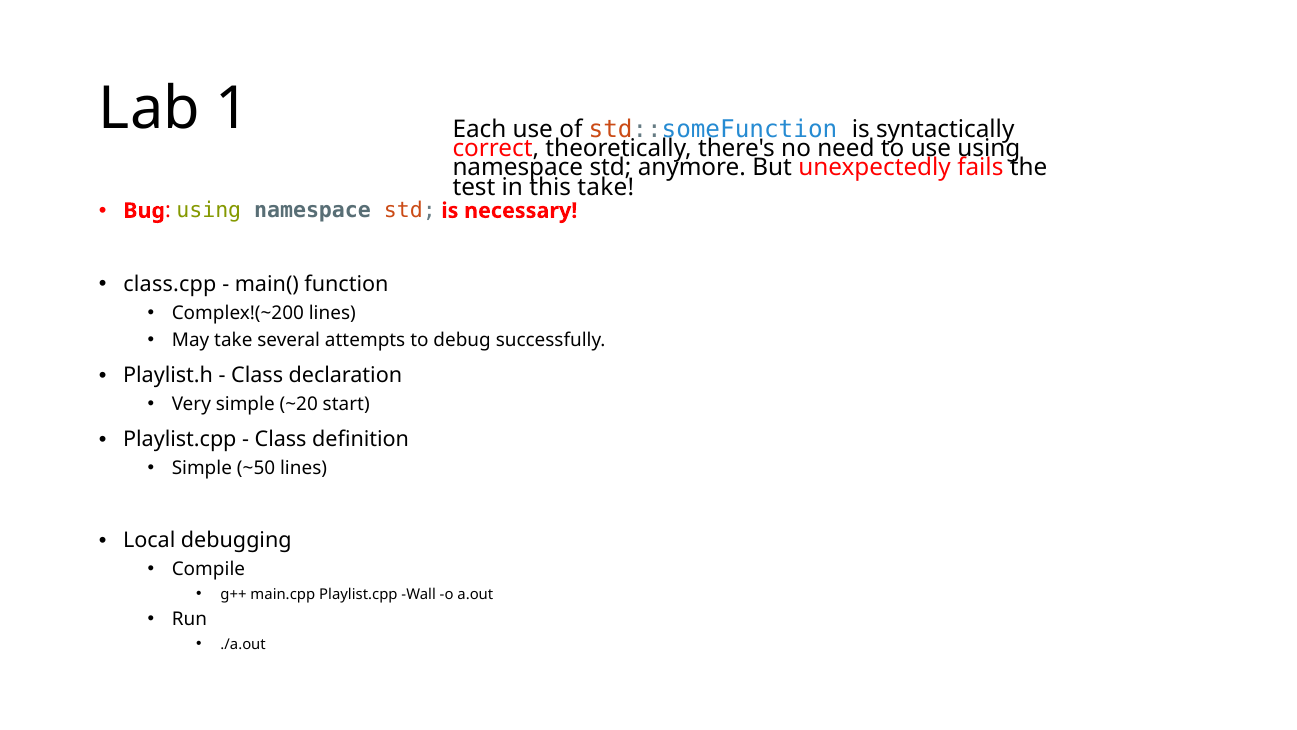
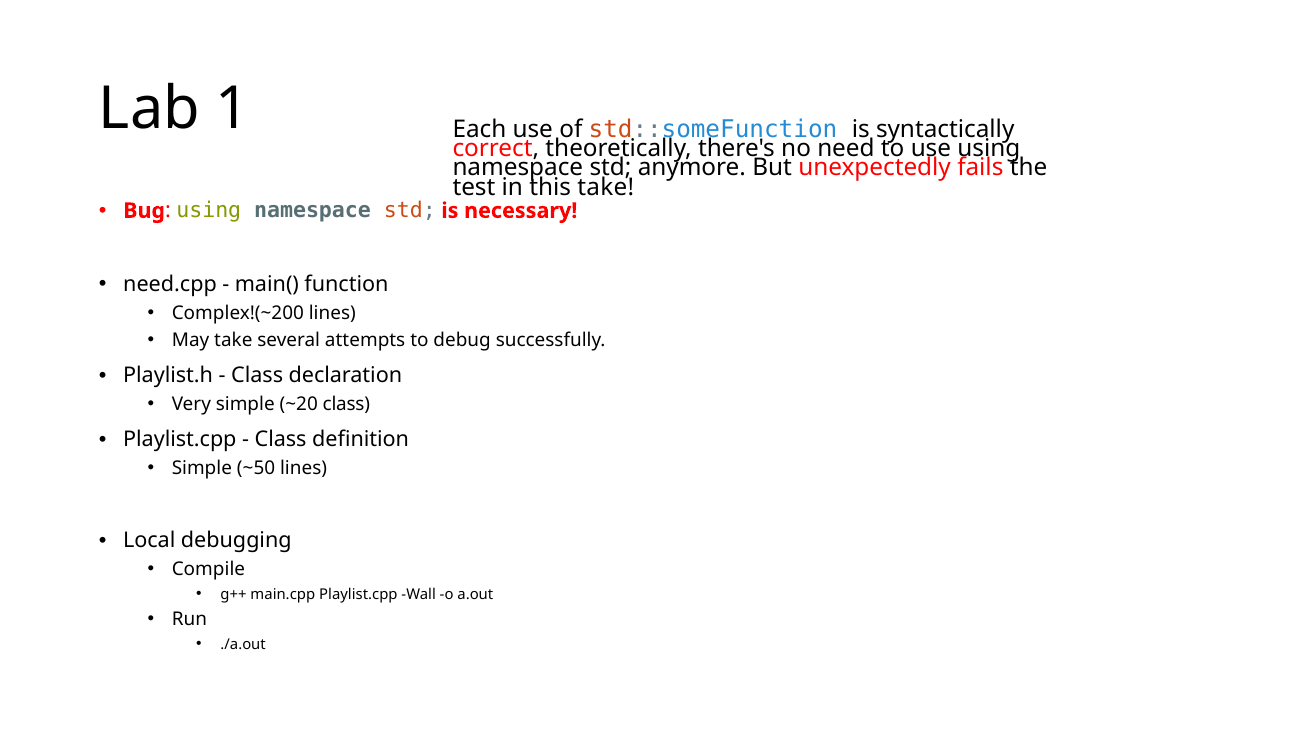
class.cpp: class.cpp -> need.cpp
~20 start: start -> class
